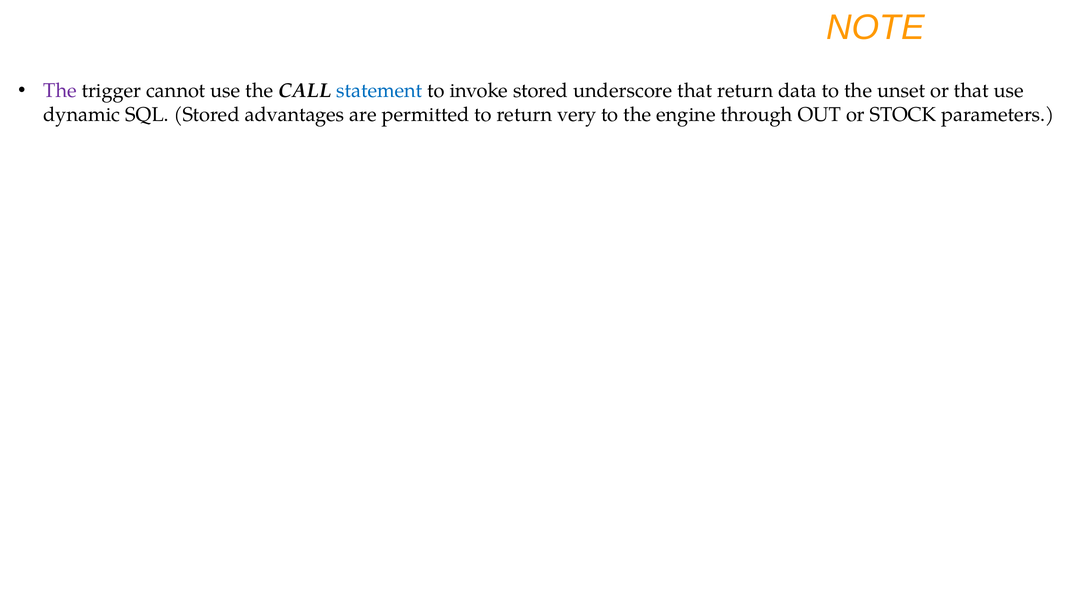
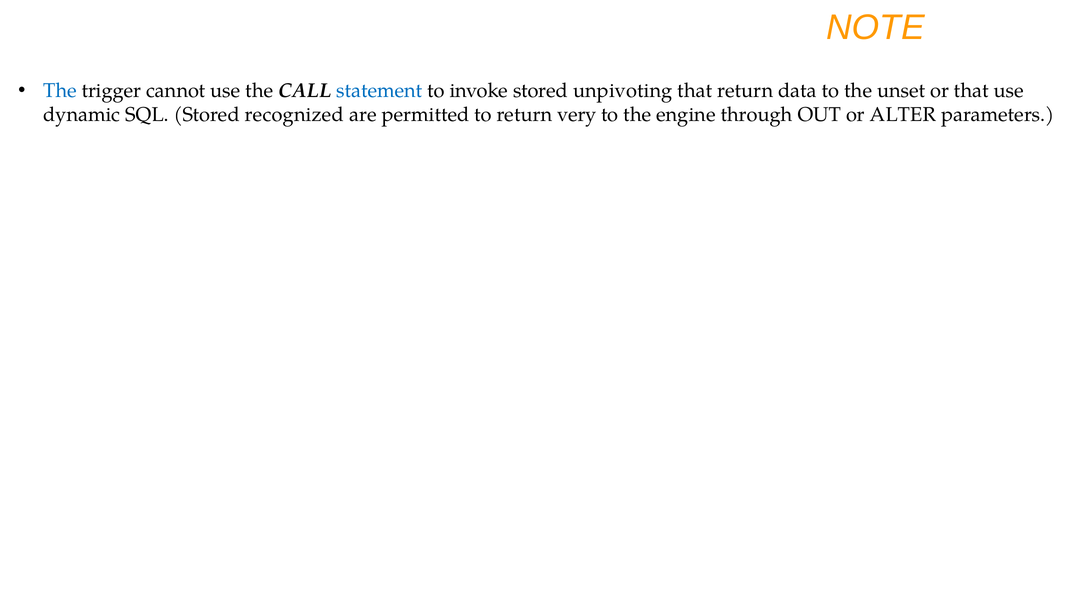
The at (60, 91) colour: purple -> blue
underscore: underscore -> unpivoting
advantages: advantages -> recognized
STOCK: STOCK -> ALTER
